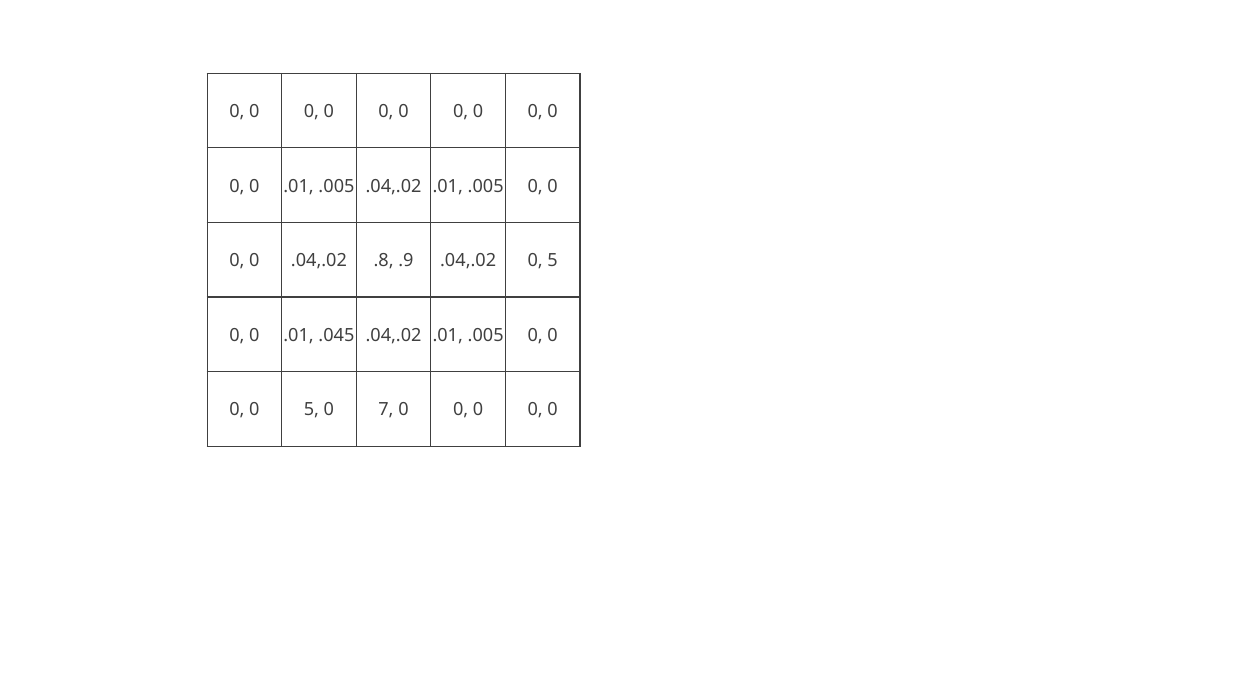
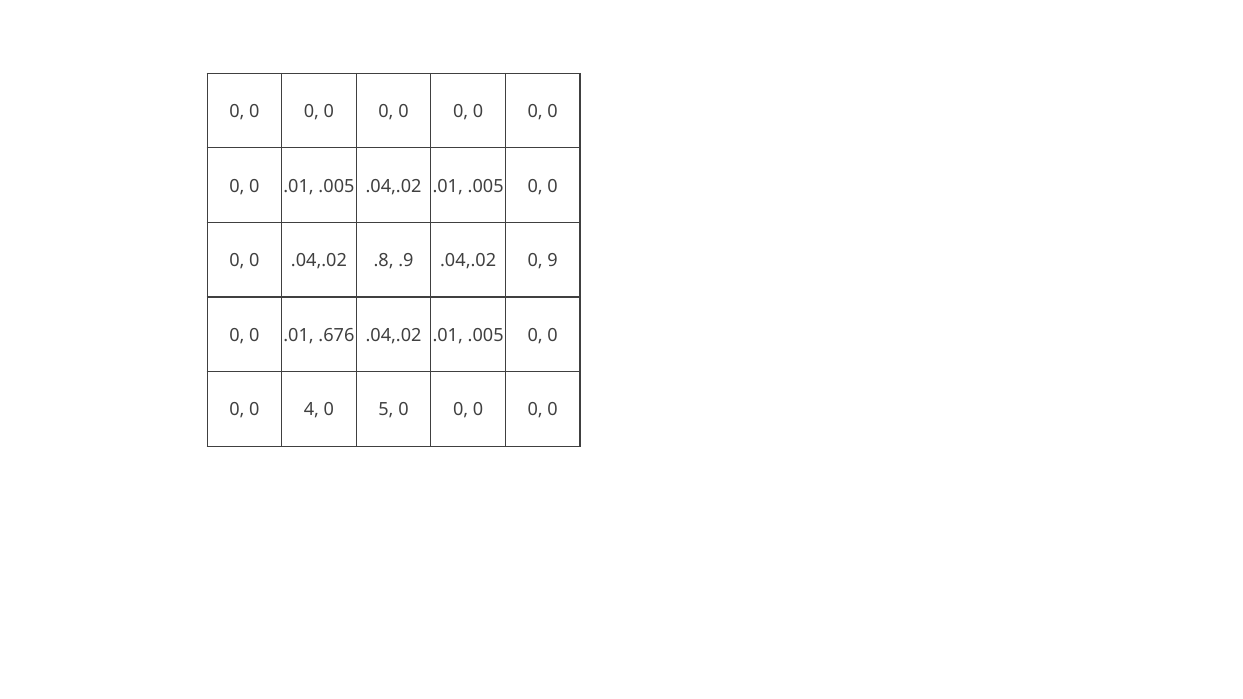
.04,.02 0 5: 5 -> 9
.045: .045 -> .676
0 0 5: 5 -> 4
7: 7 -> 5
